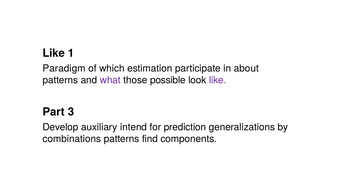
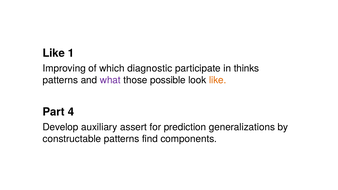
Paradigm: Paradigm -> Improving
estimation: estimation -> diagnostic
about: about -> thinks
like at (218, 80) colour: purple -> orange
3: 3 -> 4
intend: intend -> assert
combinations: combinations -> constructable
